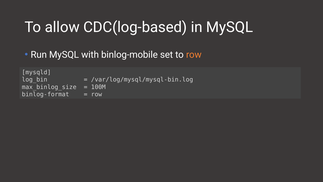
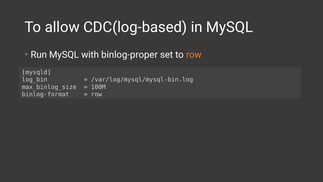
binlog-mobile: binlog-mobile -> binlog-proper
